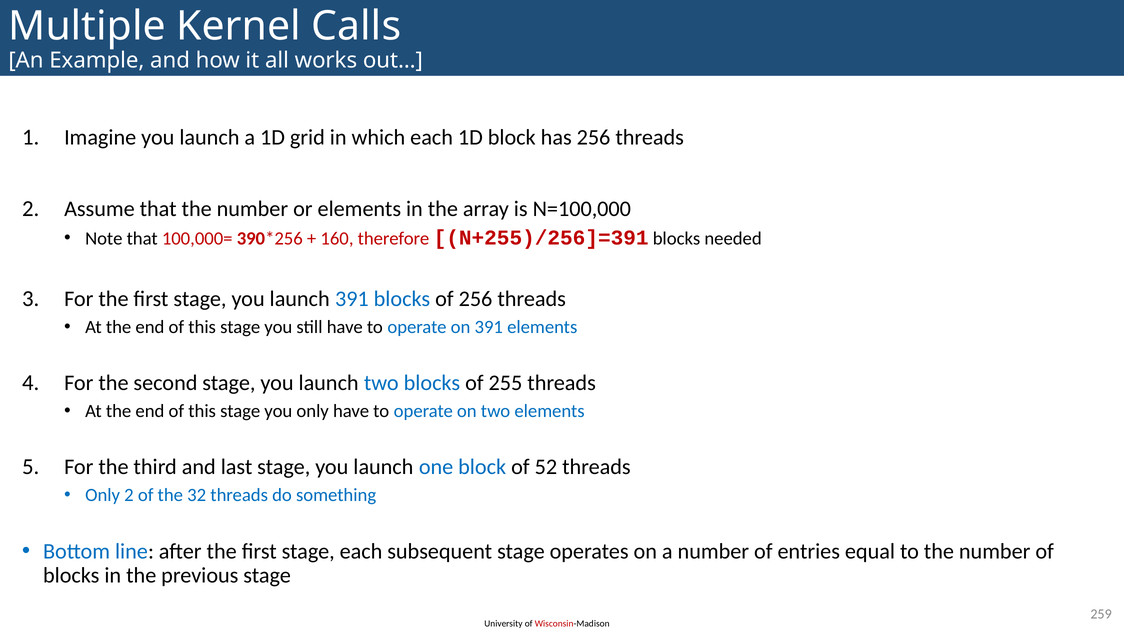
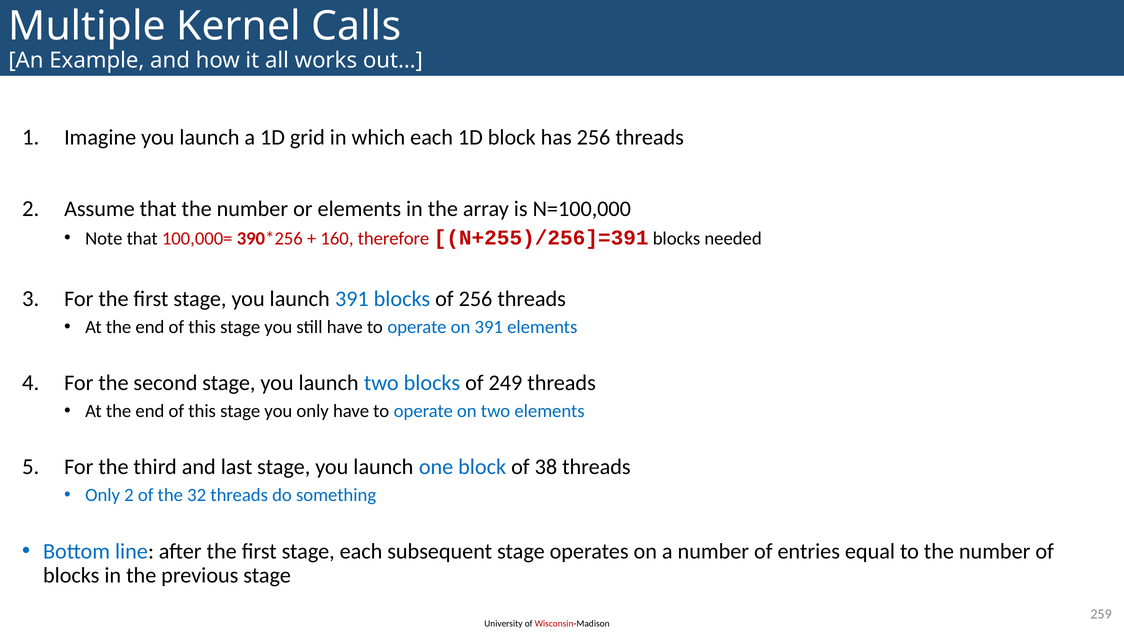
255: 255 -> 249
52: 52 -> 38
